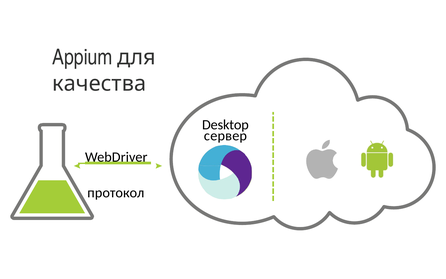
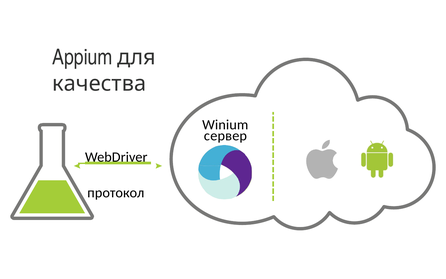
Desktop: Desktop -> Winium
